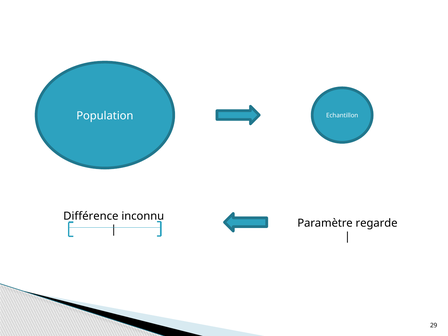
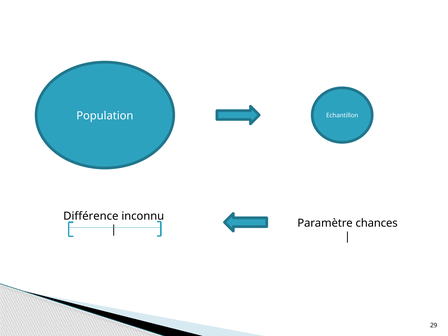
regarde: regarde -> chances
